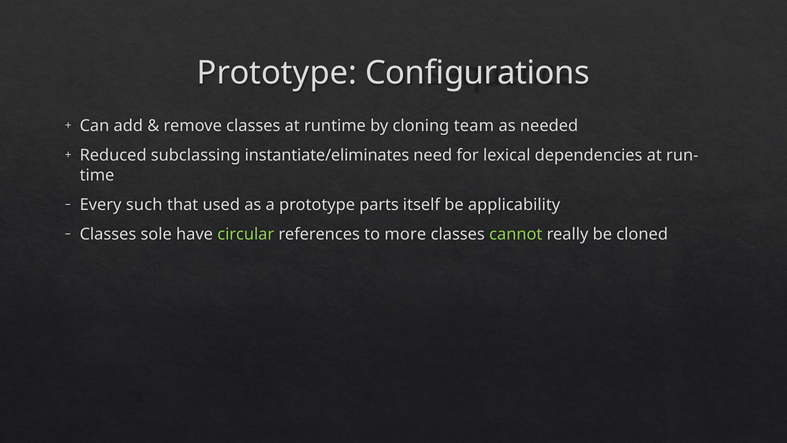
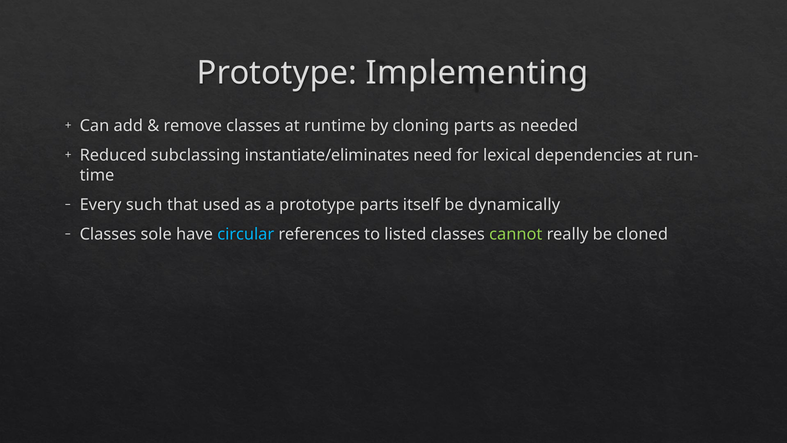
Configurations: Configurations -> Implementing
cloning team: team -> parts
applicability: applicability -> dynamically
circular colour: light green -> light blue
more: more -> listed
